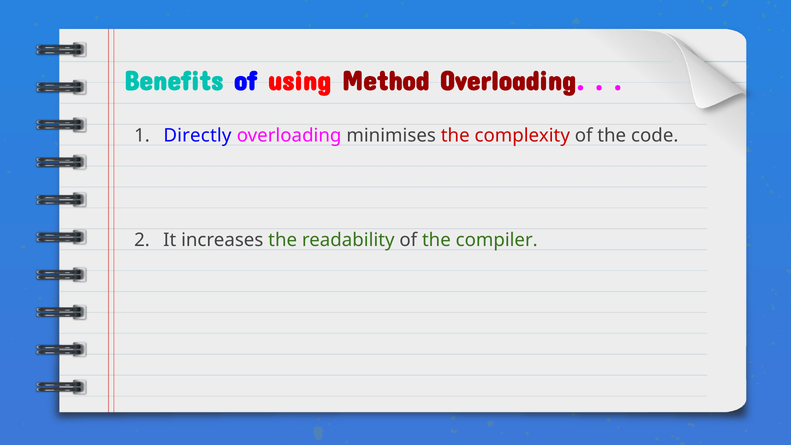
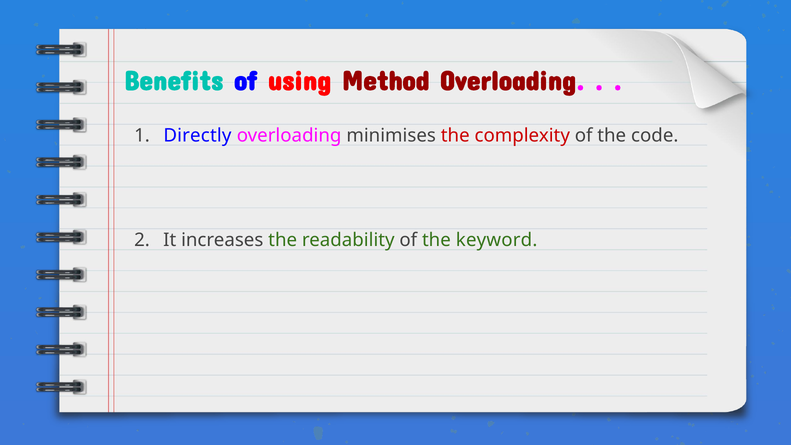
compiler: compiler -> keyword
